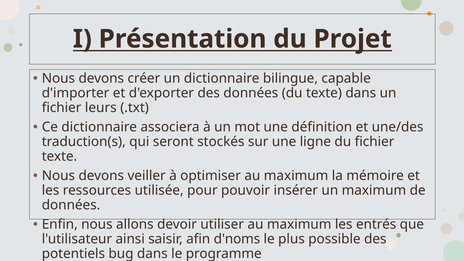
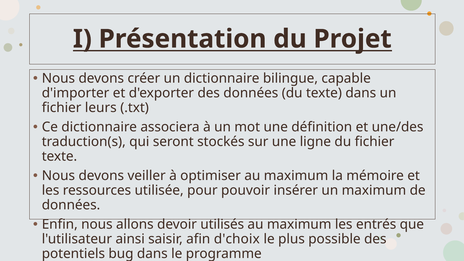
utiliser: utiliser -> utilisés
d'noms: d'noms -> d'choix
